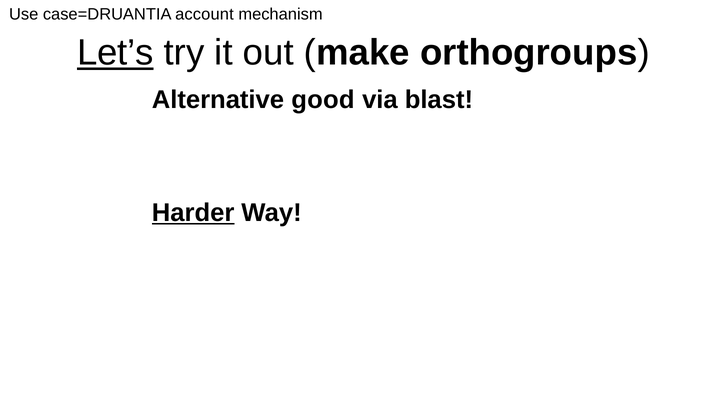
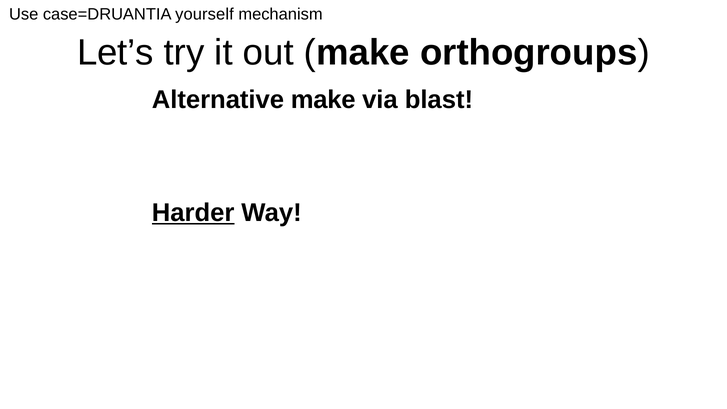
account: account -> yourself
Let’s underline: present -> none
Alternative good: good -> make
